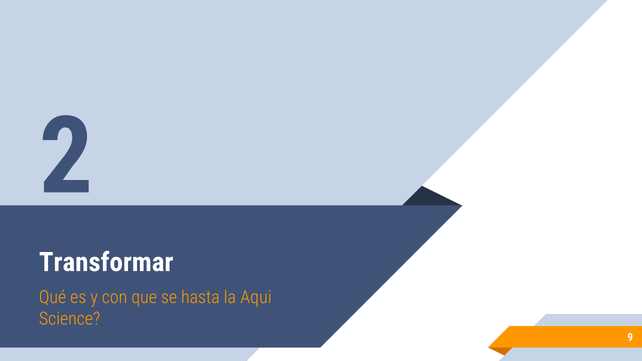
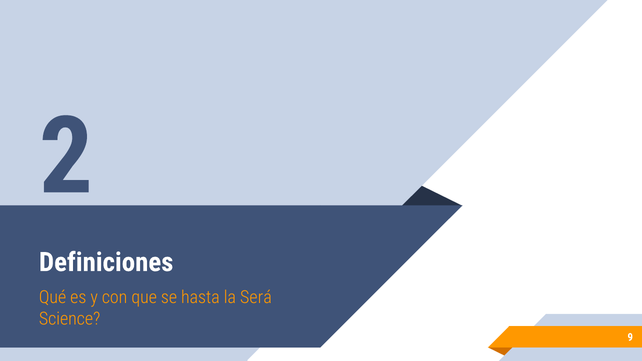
Transformar: Transformar -> Definiciones
Aqui: Aqui -> Será
